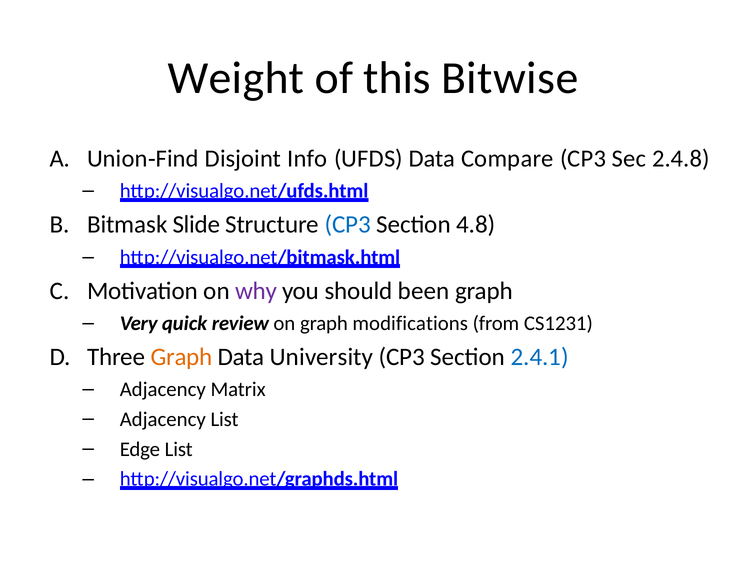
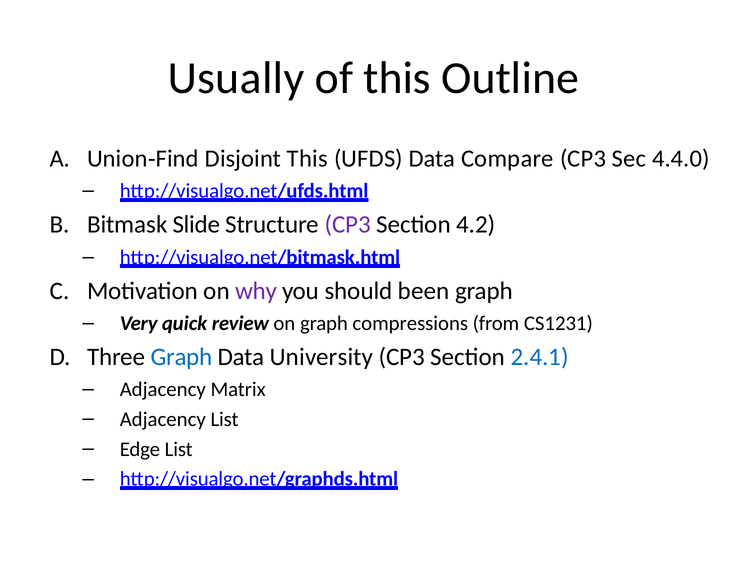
Weight: Weight -> Usually
Bitwise: Bitwise -> Outline
Disjoint Info: Info -> This
2.4.8: 2.4.8 -> 4.4.0
CP3 at (348, 225) colour: blue -> purple
4.8: 4.8 -> 4.2
modifications: modifications -> compressions
Graph at (182, 357) colour: orange -> blue
